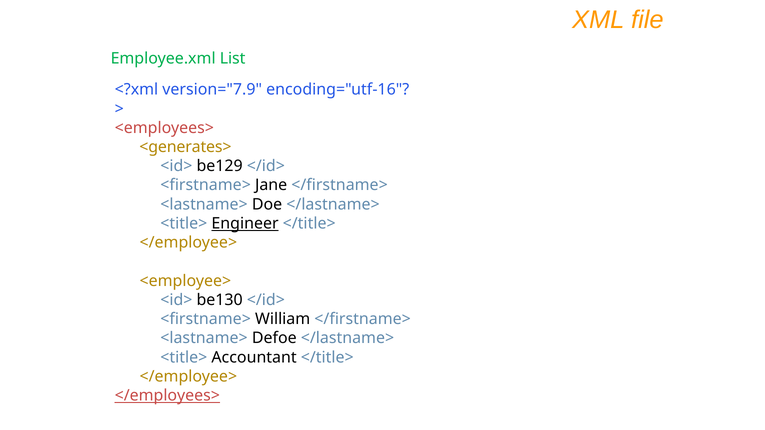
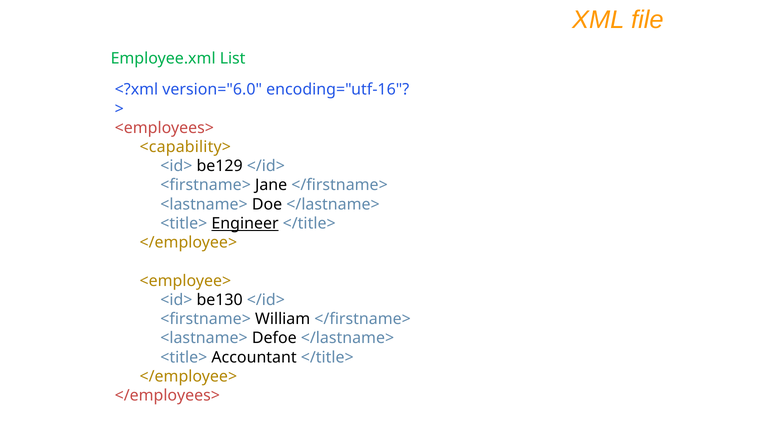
version="7.9: version="7.9 -> version="6.0
<generates>: <generates> -> <capability>
</employees> underline: present -> none
